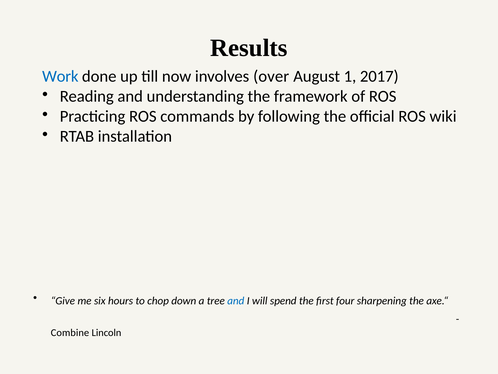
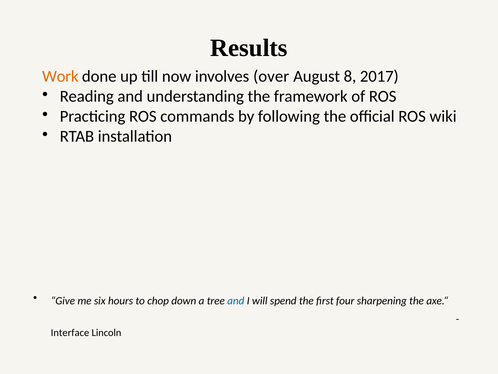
Work colour: blue -> orange
1: 1 -> 8
Combine: Combine -> Interface
